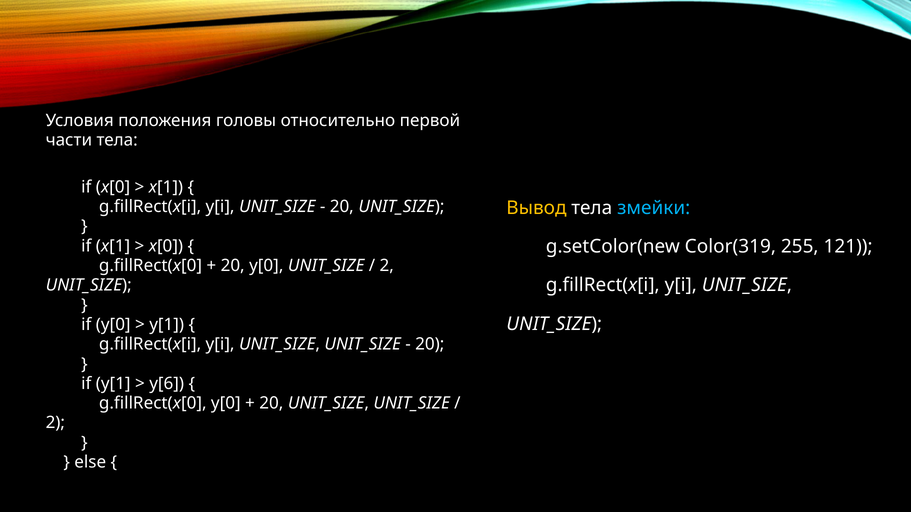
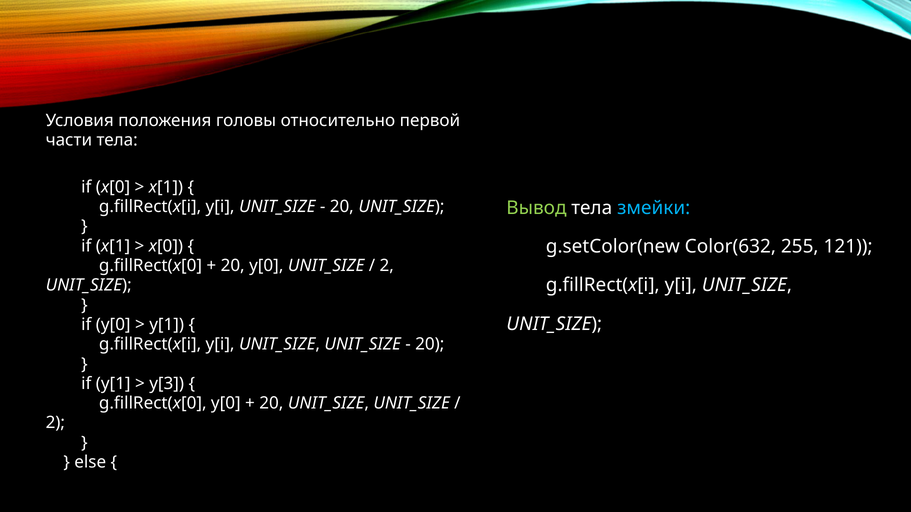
Вывод colour: yellow -> light green
Color(319: Color(319 -> Color(632
y[6: y[6 -> y[3
